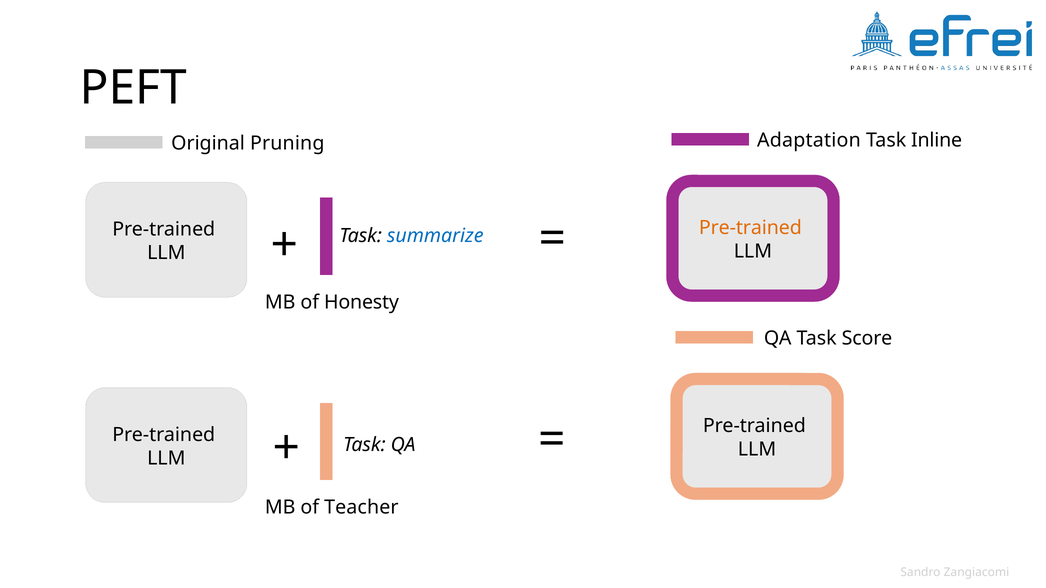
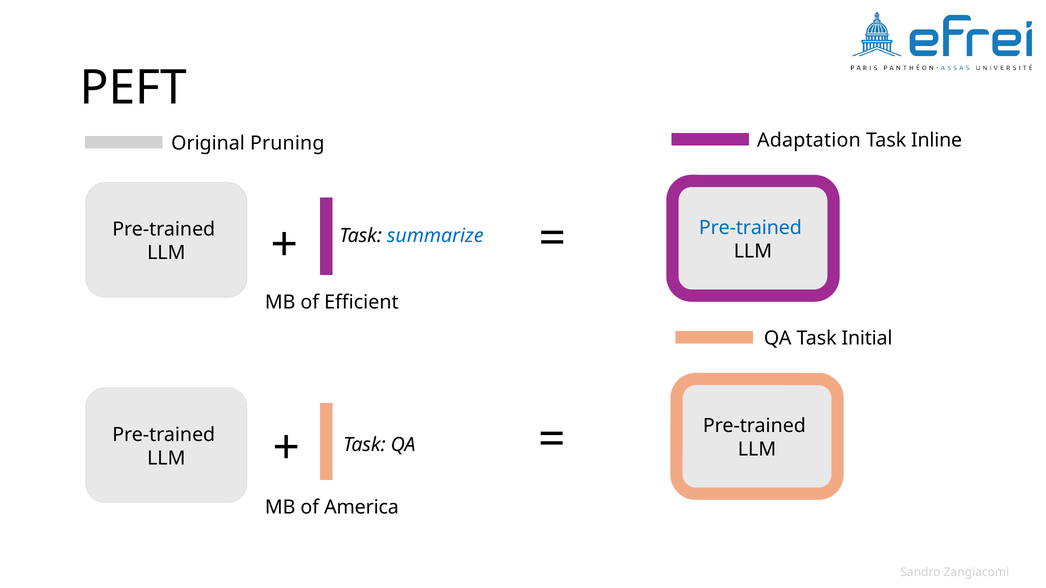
Pre-trained at (750, 228) colour: orange -> blue
Honesty: Honesty -> Efficient
Score: Score -> Initial
Teacher: Teacher -> America
